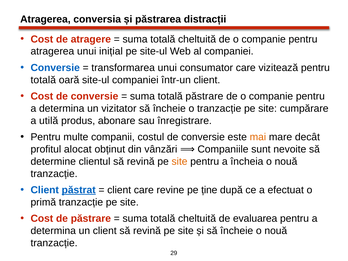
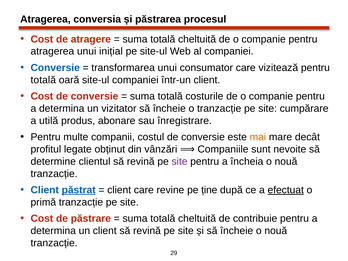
distracții: distracții -> procesul
totală păstrare: păstrare -> costurile
alocat: alocat -> legate
site at (180, 161) colour: orange -> purple
efectuat underline: none -> present
evaluarea: evaluarea -> contribuie
